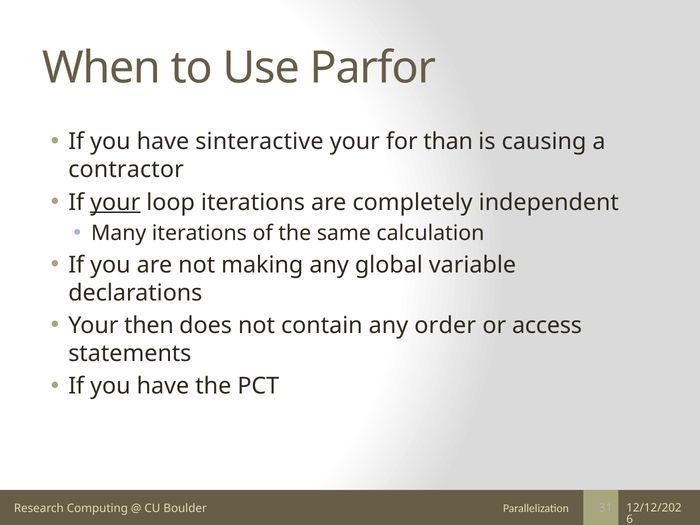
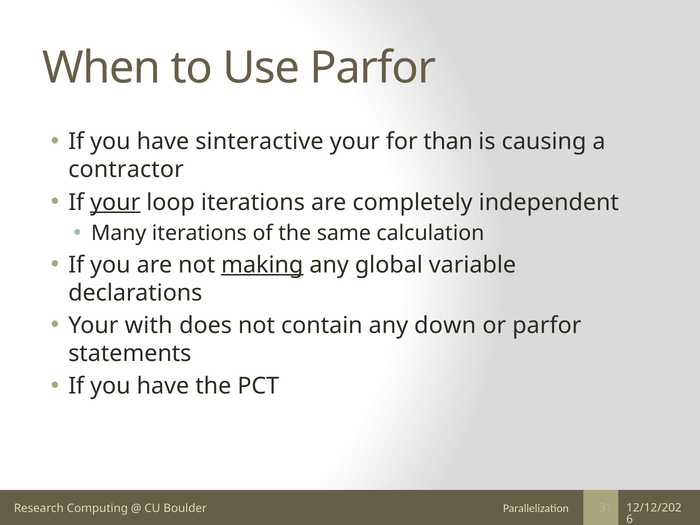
making underline: none -> present
then: then -> with
order: order -> down
or access: access -> parfor
